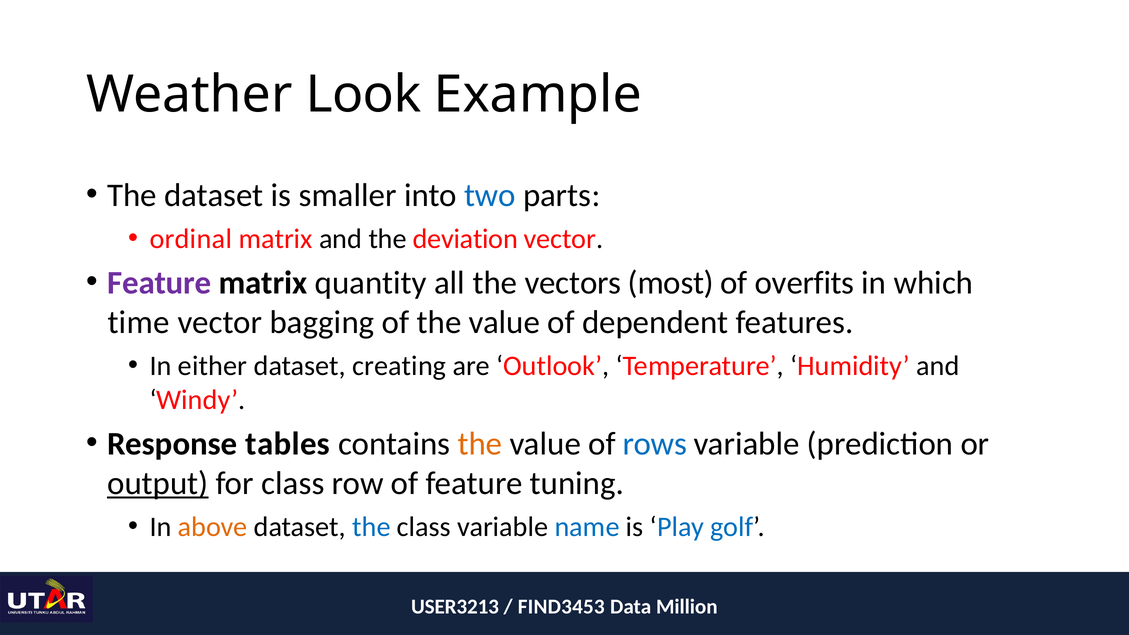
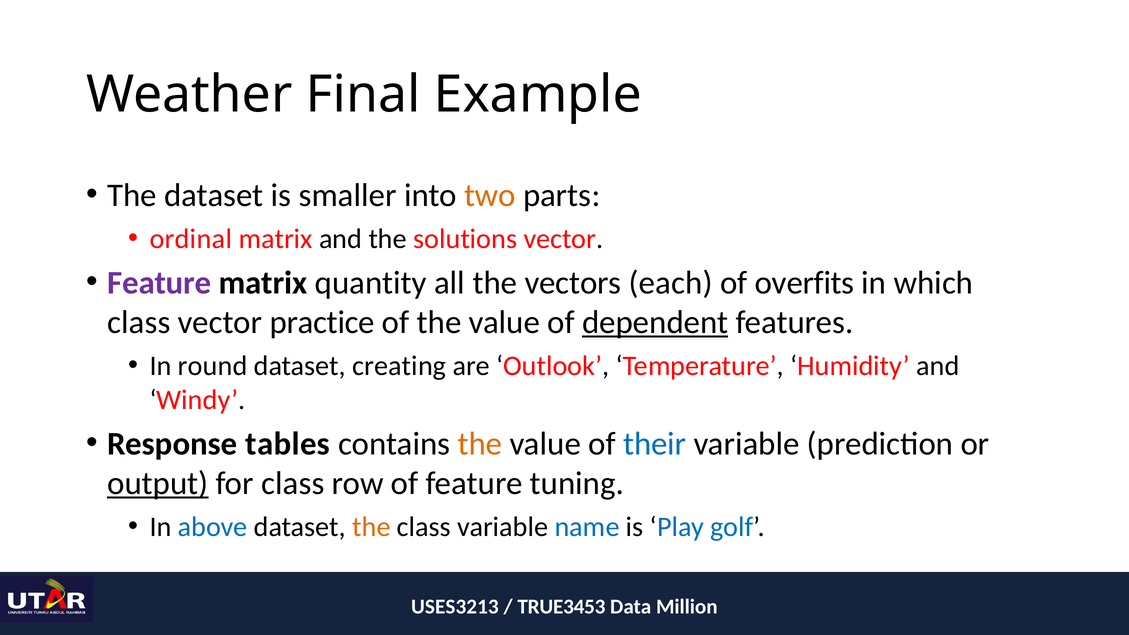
Look: Look -> Final
two colour: blue -> orange
deviation: deviation -> solutions
most: most -> each
time at (139, 322): time -> class
bagging: bagging -> practice
dependent underline: none -> present
either: either -> round
rows: rows -> their
above colour: orange -> blue
the at (371, 527) colour: blue -> orange
USER3213: USER3213 -> USES3213
FIND3453: FIND3453 -> TRUE3453
